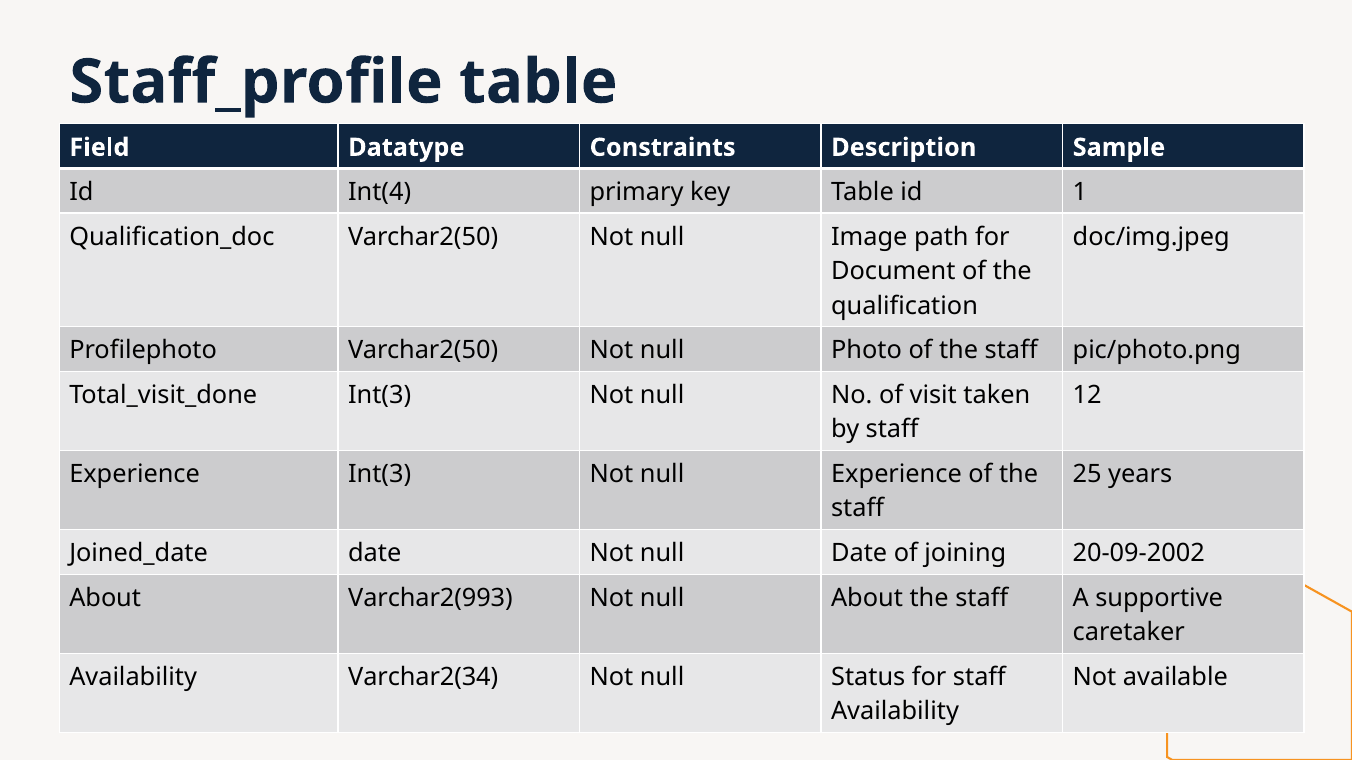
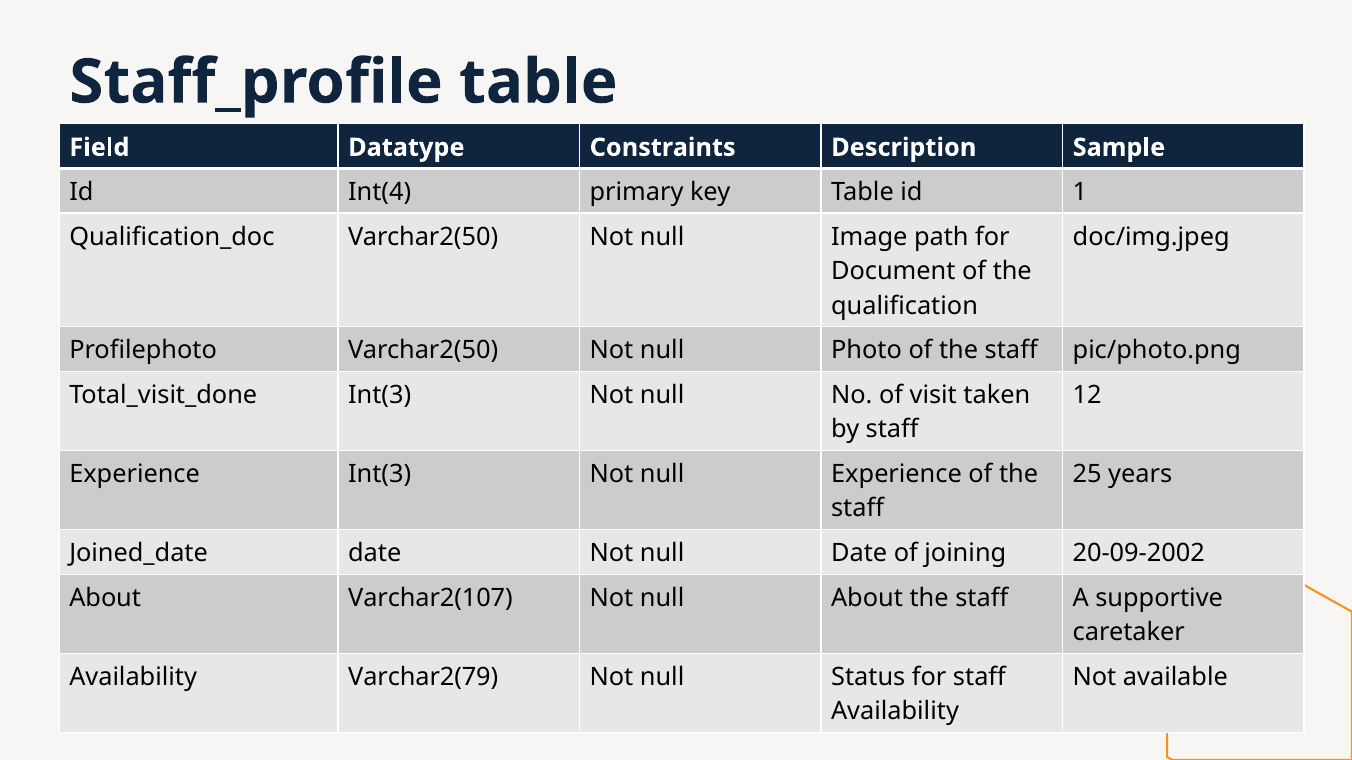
Varchar2(993: Varchar2(993 -> Varchar2(107
Varchar2(34: Varchar2(34 -> Varchar2(79
